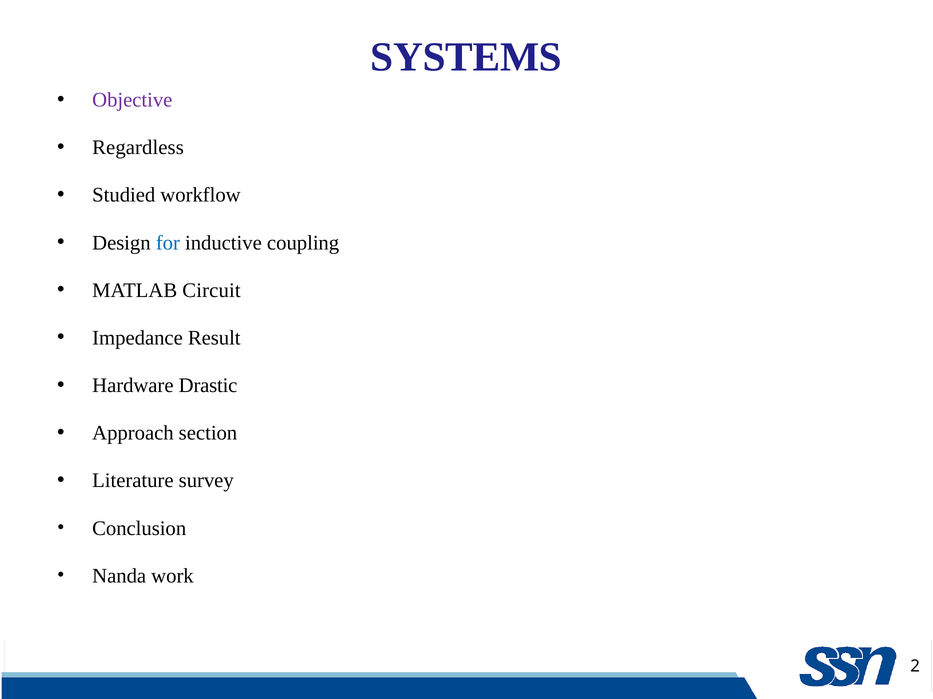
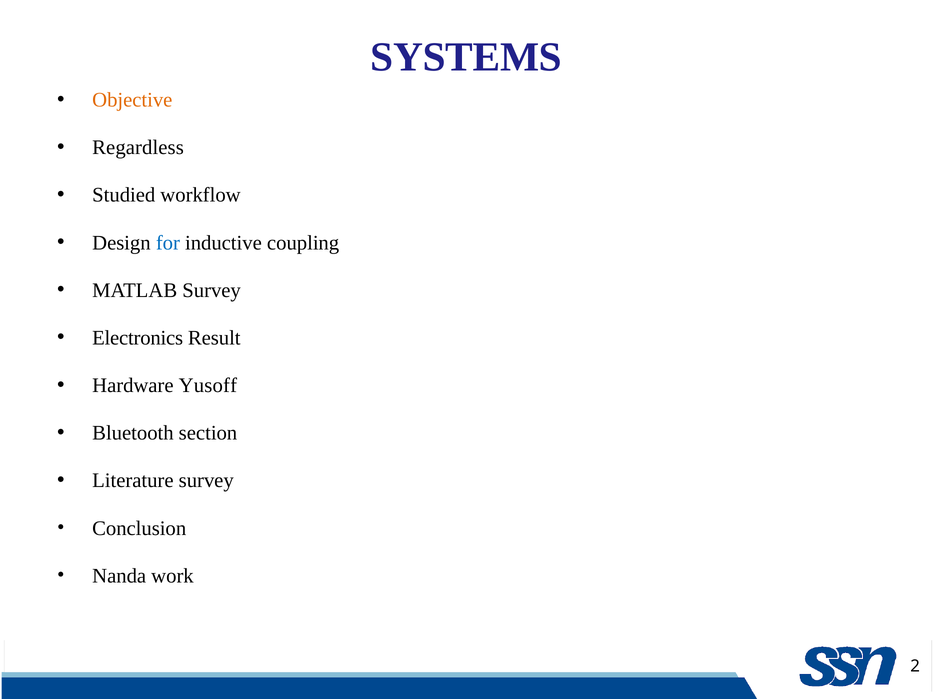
Objective colour: purple -> orange
MATLAB Circuit: Circuit -> Survey
Impedance: Impedance -> Electronics
Drastic: Drastic -> Yusoff
Approach: Approach -> Bluetooth
